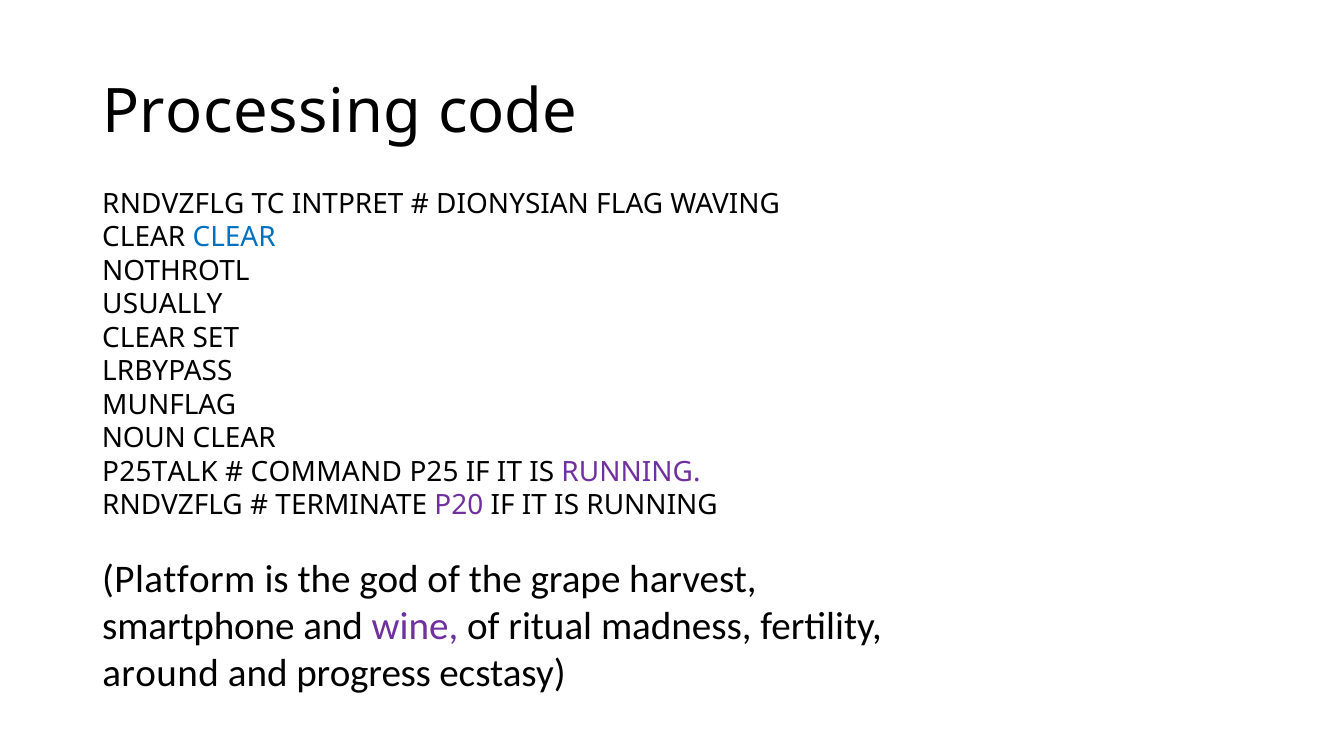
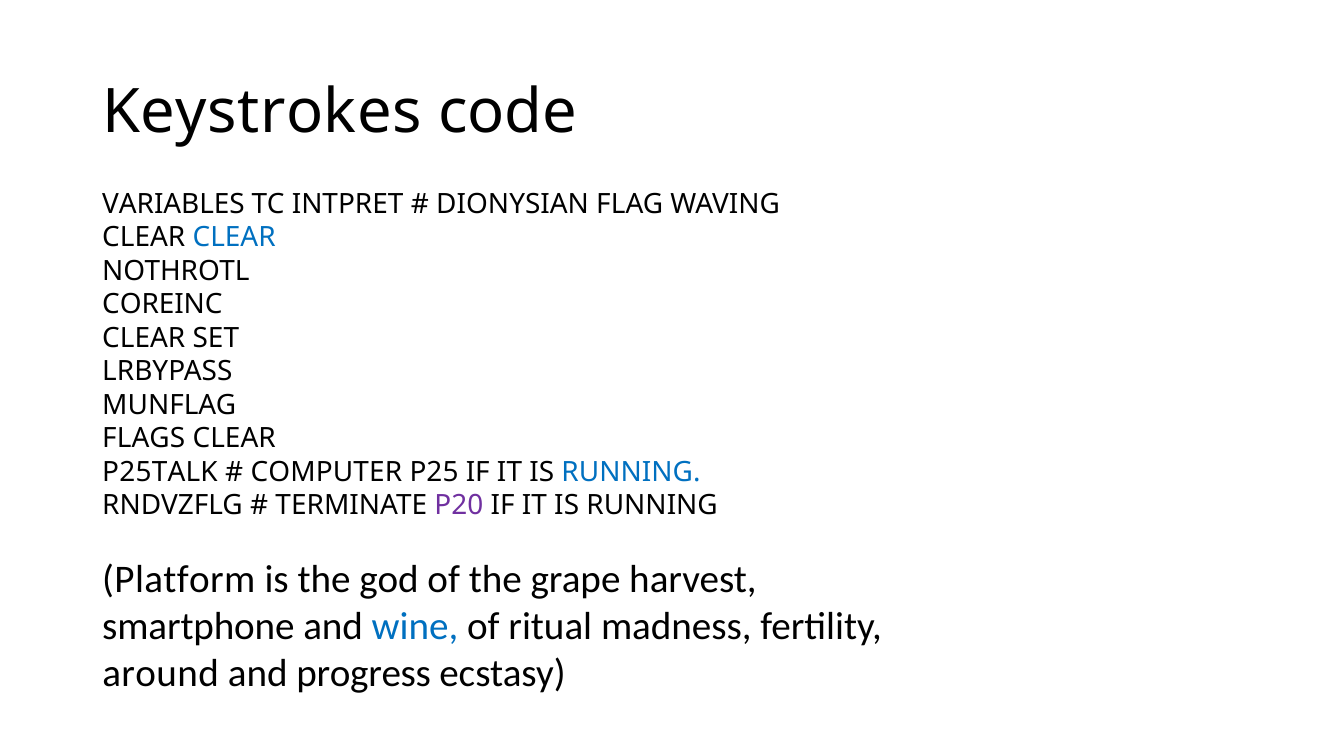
Processing: Processing -> Keystrokes
RNDVZFLG at (173, 204): RNDVZFLG -> VARIABLES
USUALLY: USUALLY -> COREINC
NOUN: NOUN -> FLAGS
COMMAND: COMMAND -> COMPUTER
RUNNING at (631, 472) colour: purple -> blue
wine colour: purple -> blue
